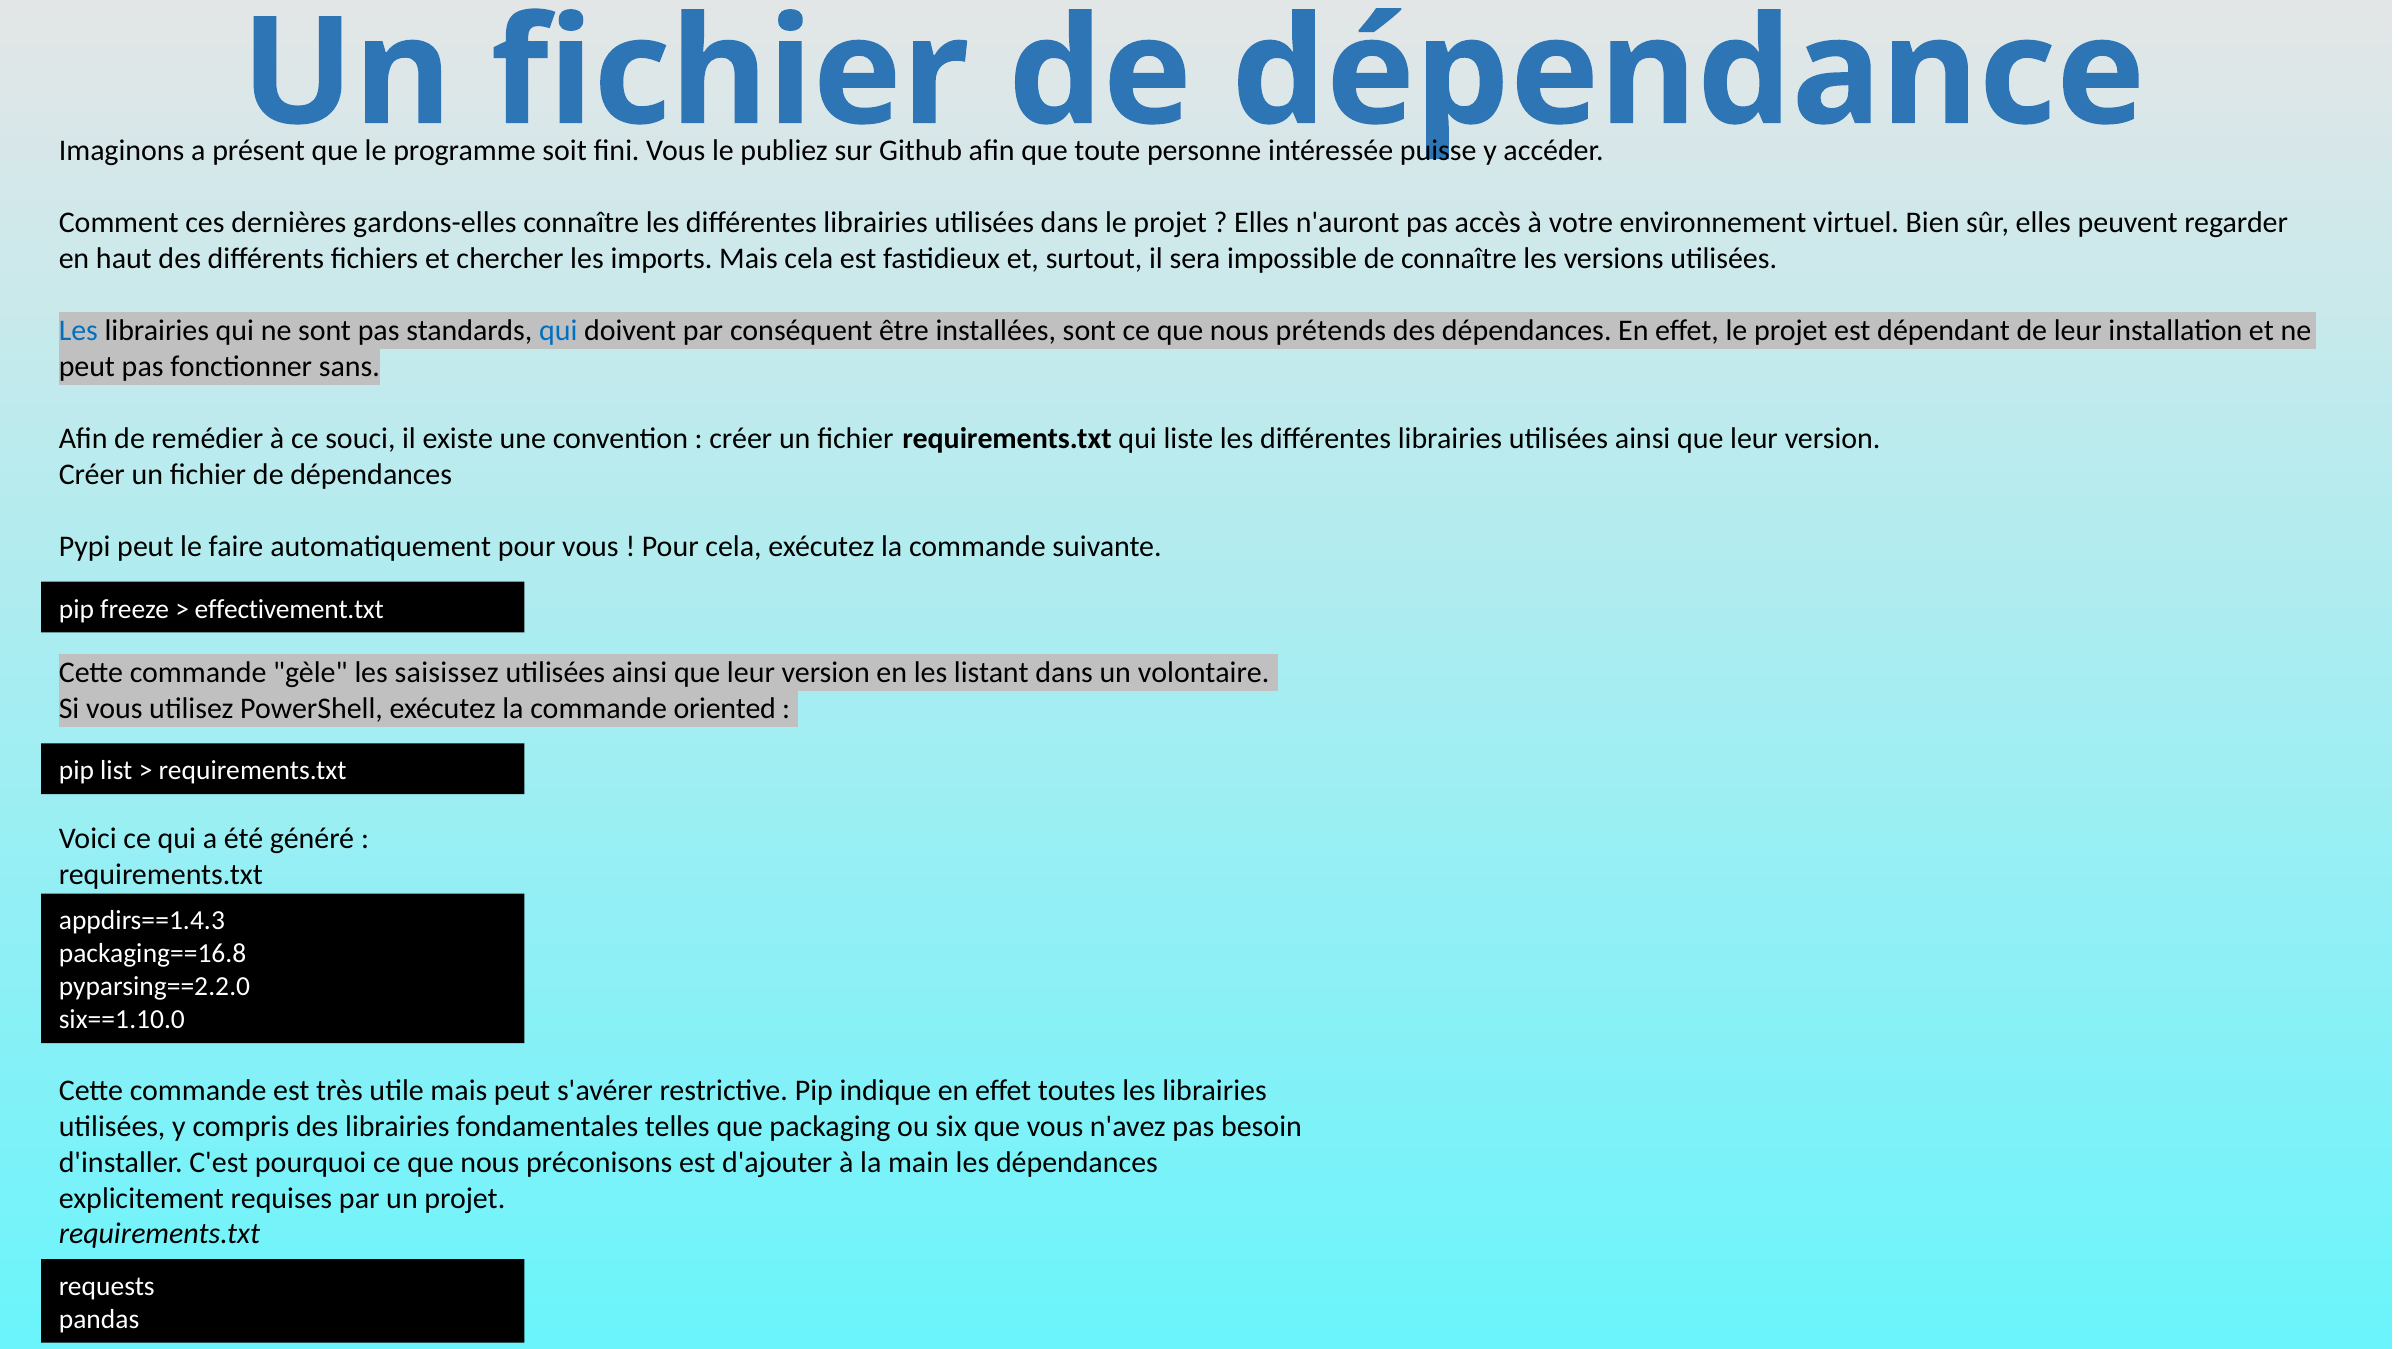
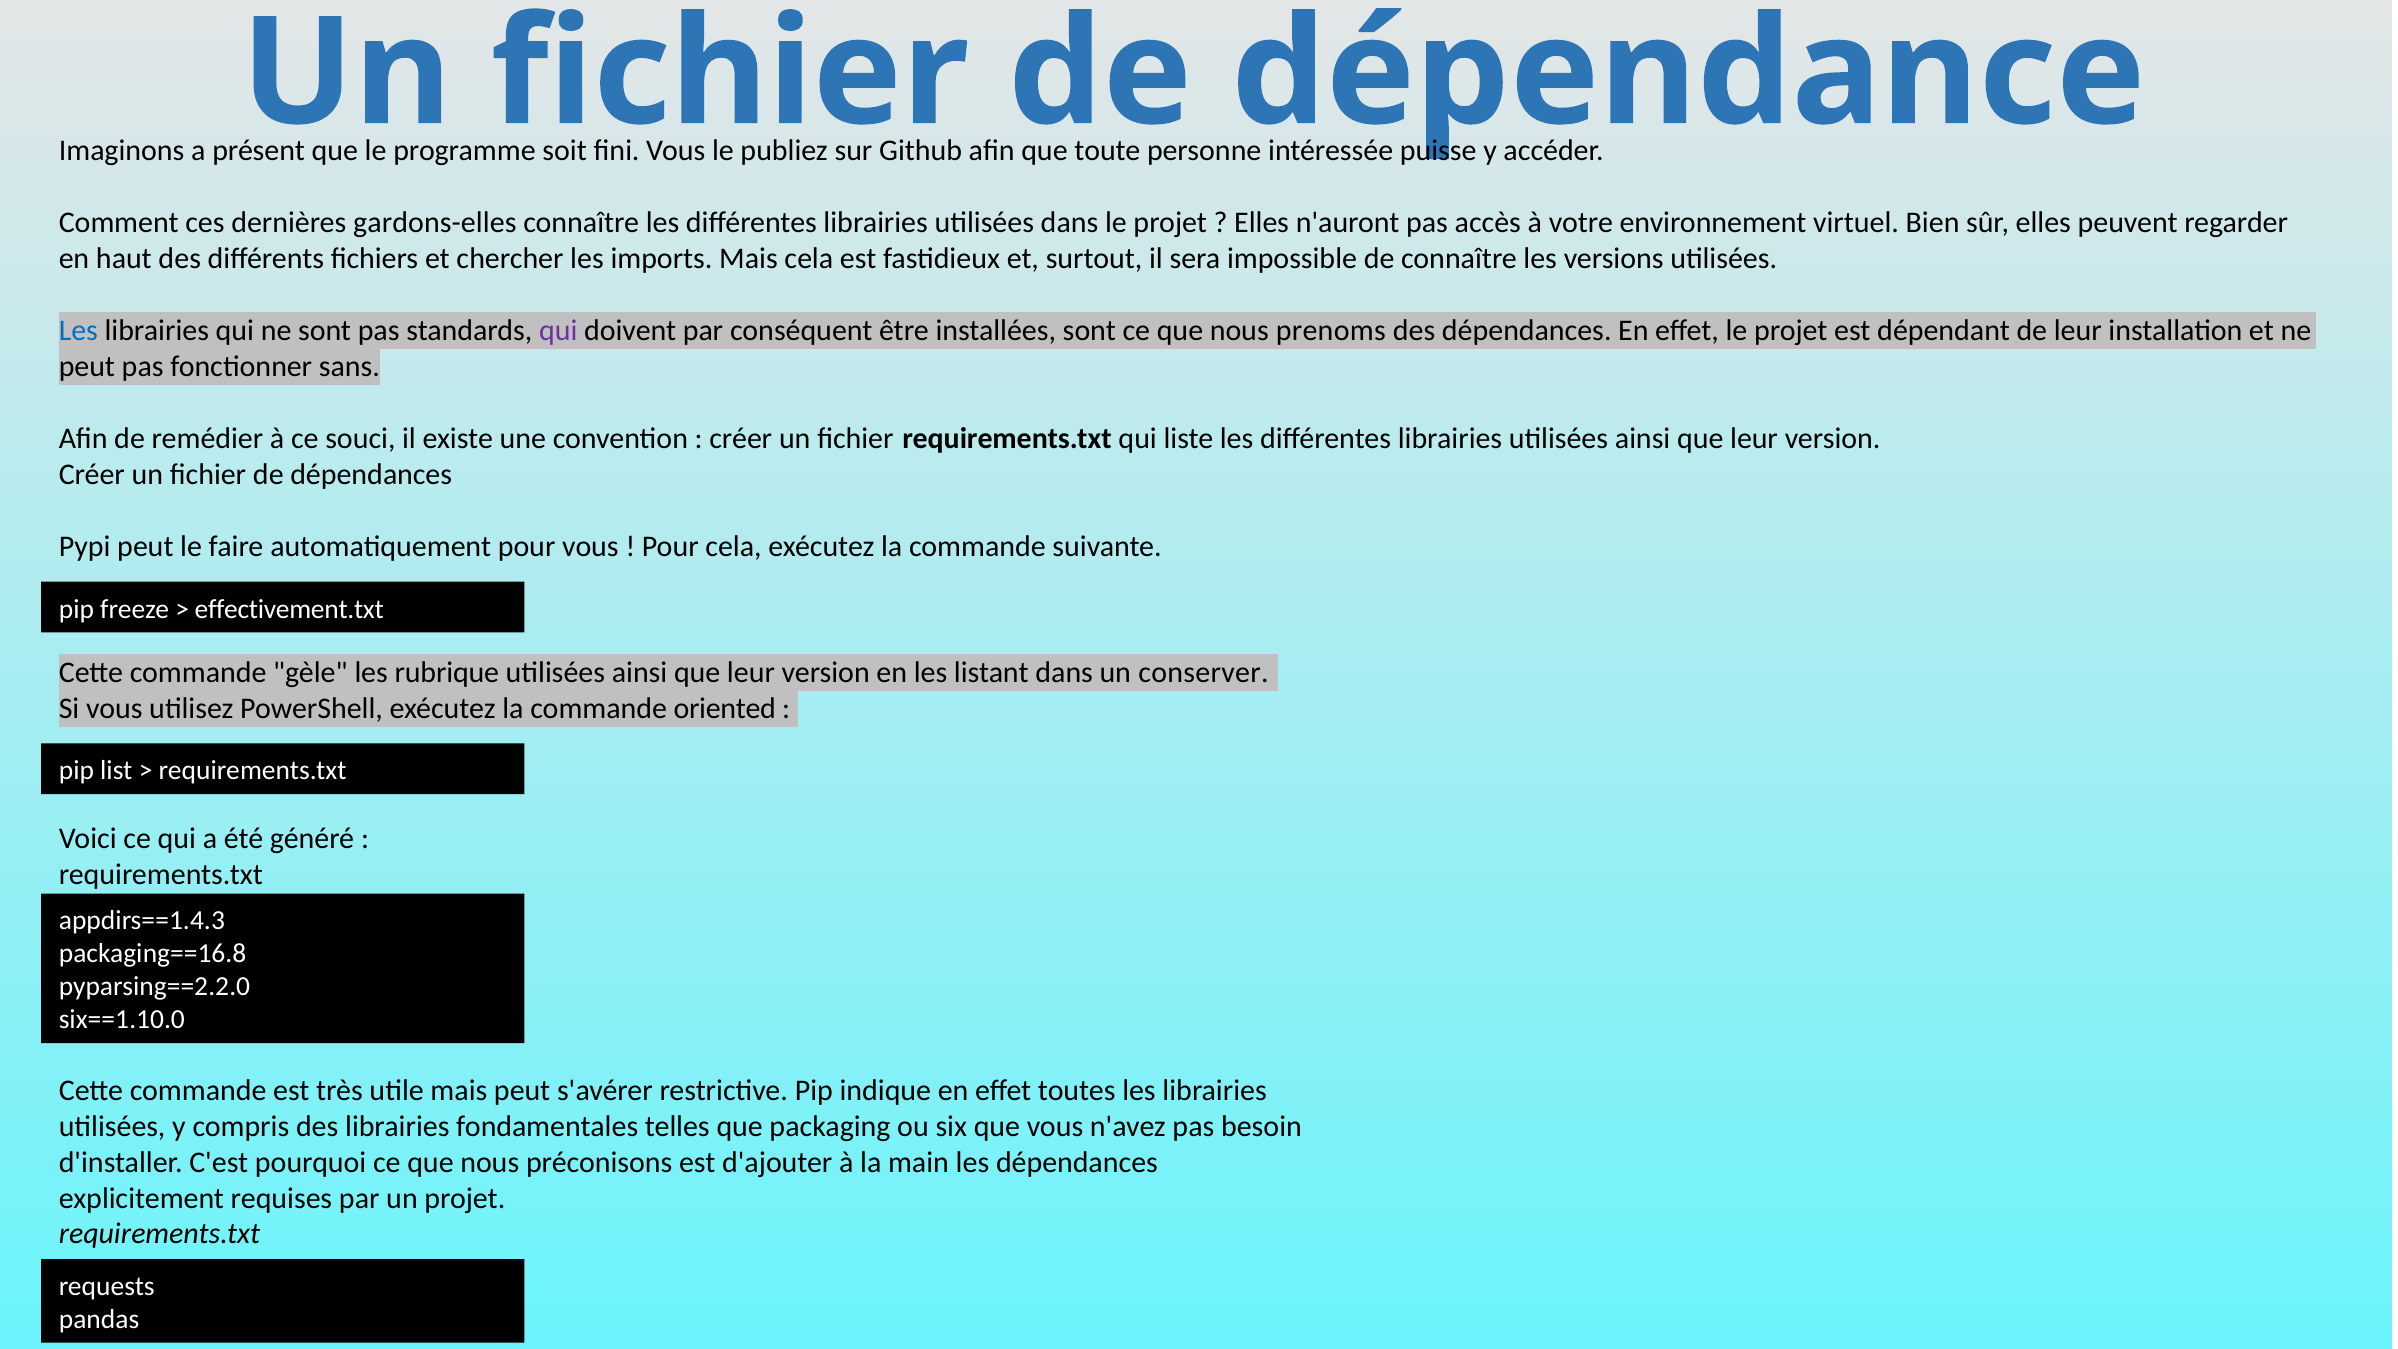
qui at (558, 331) colour: blue -> purple
prétends: prétends -> prenoms
saisissez: saisissez -> rubrique
volontaire: volontaire -> conserver
